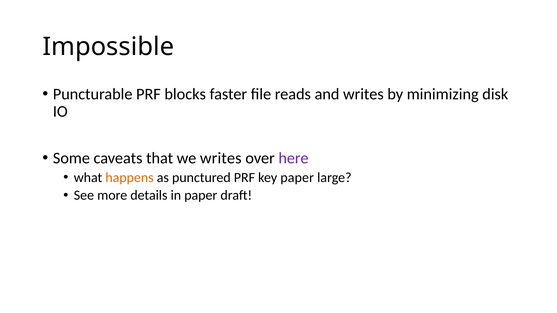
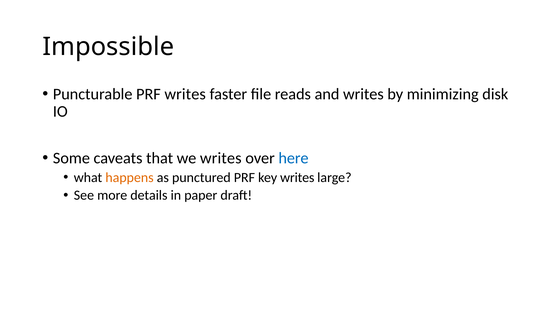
PRF blocks: blocks -> writes
here colour: purple -> blue
key paper: paper -> writes
